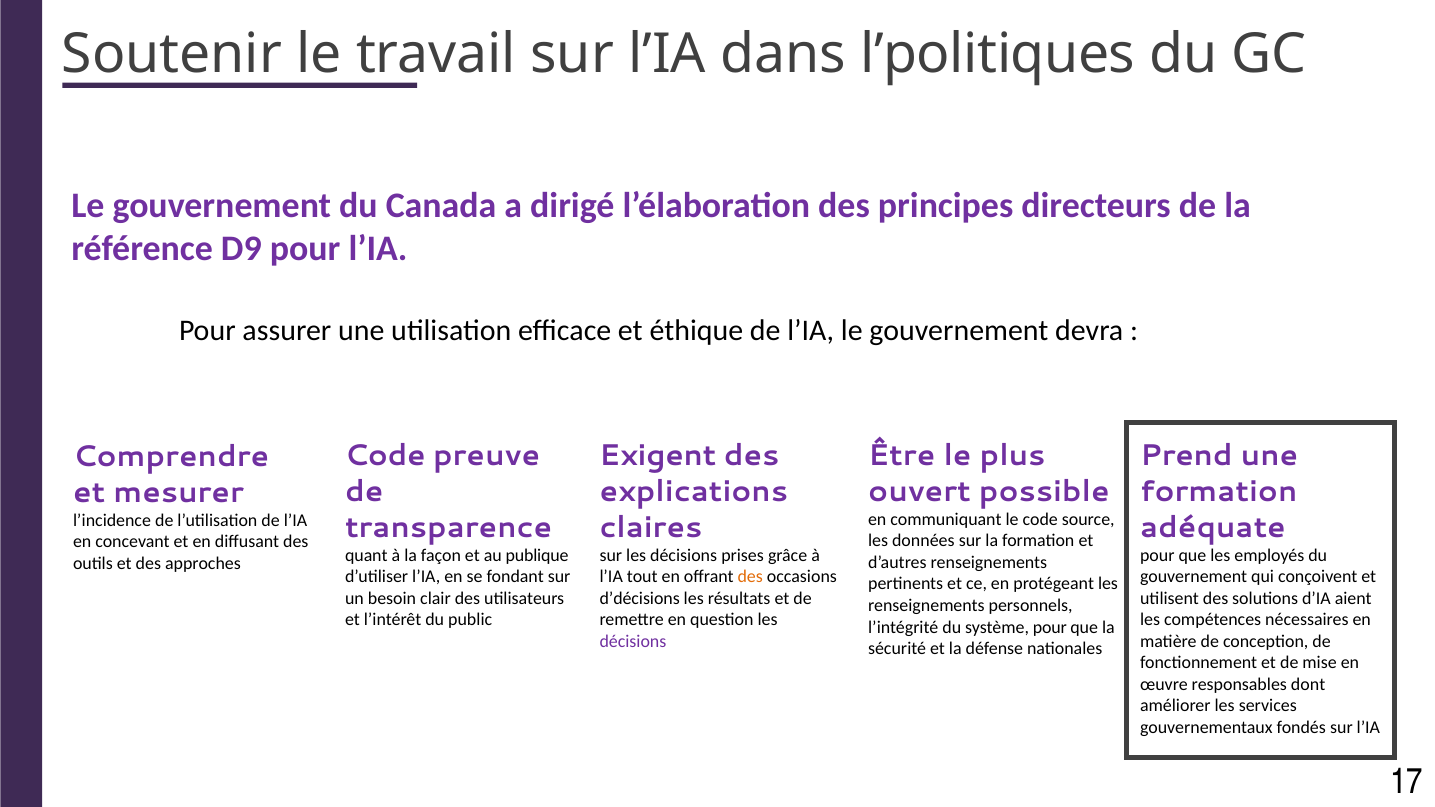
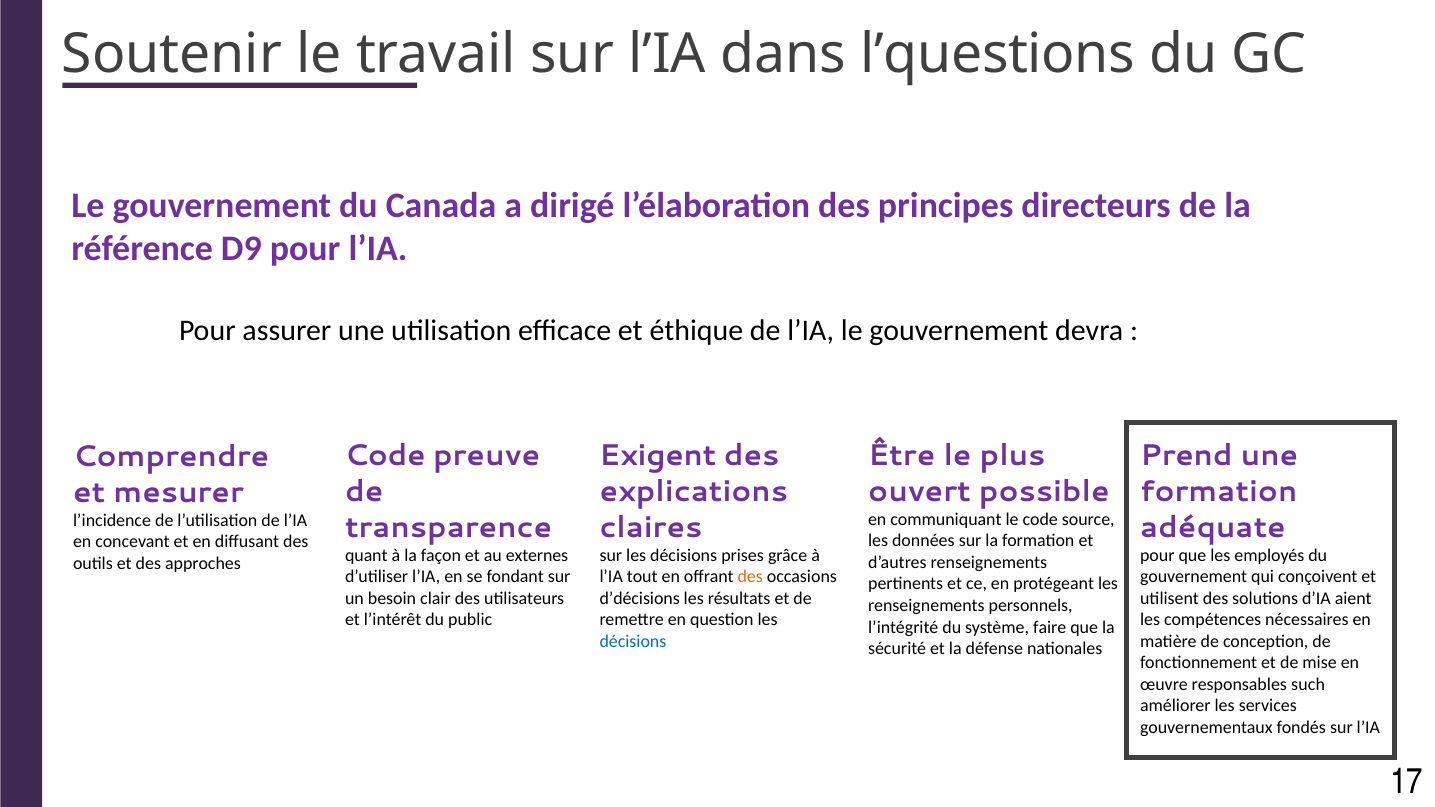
l’politiques: l’politiques -> l’questions
publique: publique -> externes
système pour: pour -> faire
décisions at (633, 642) colour: purple -> blue
dont: dont -> such
